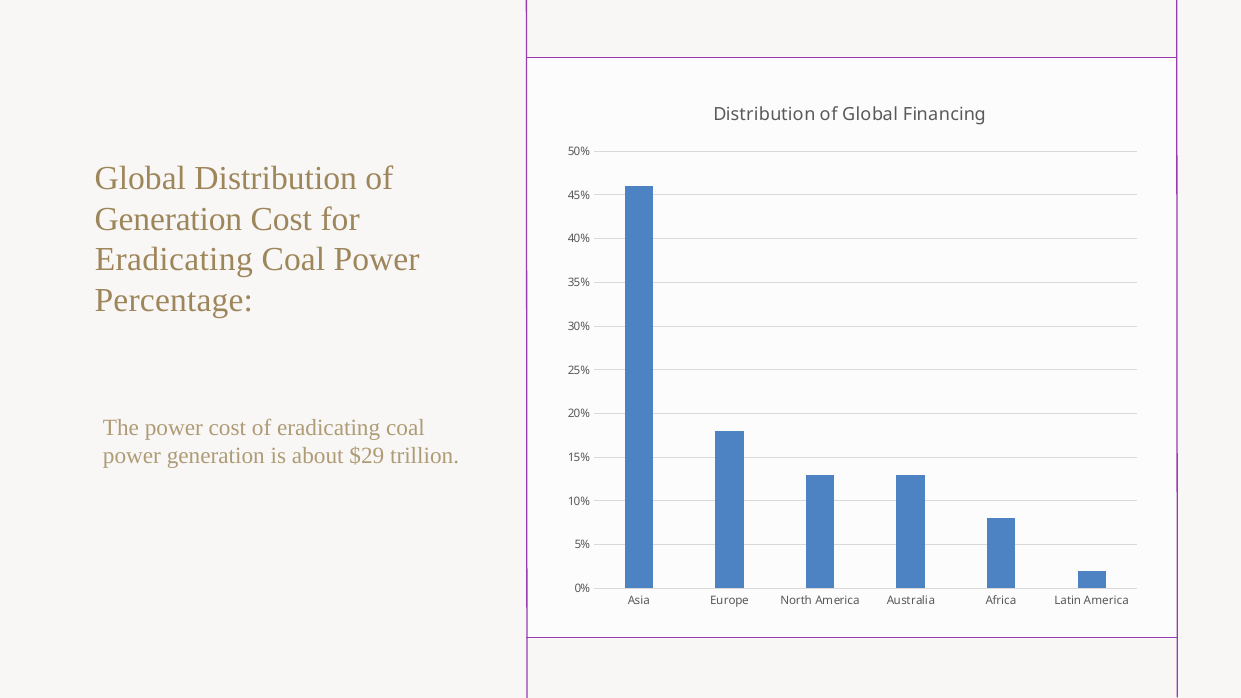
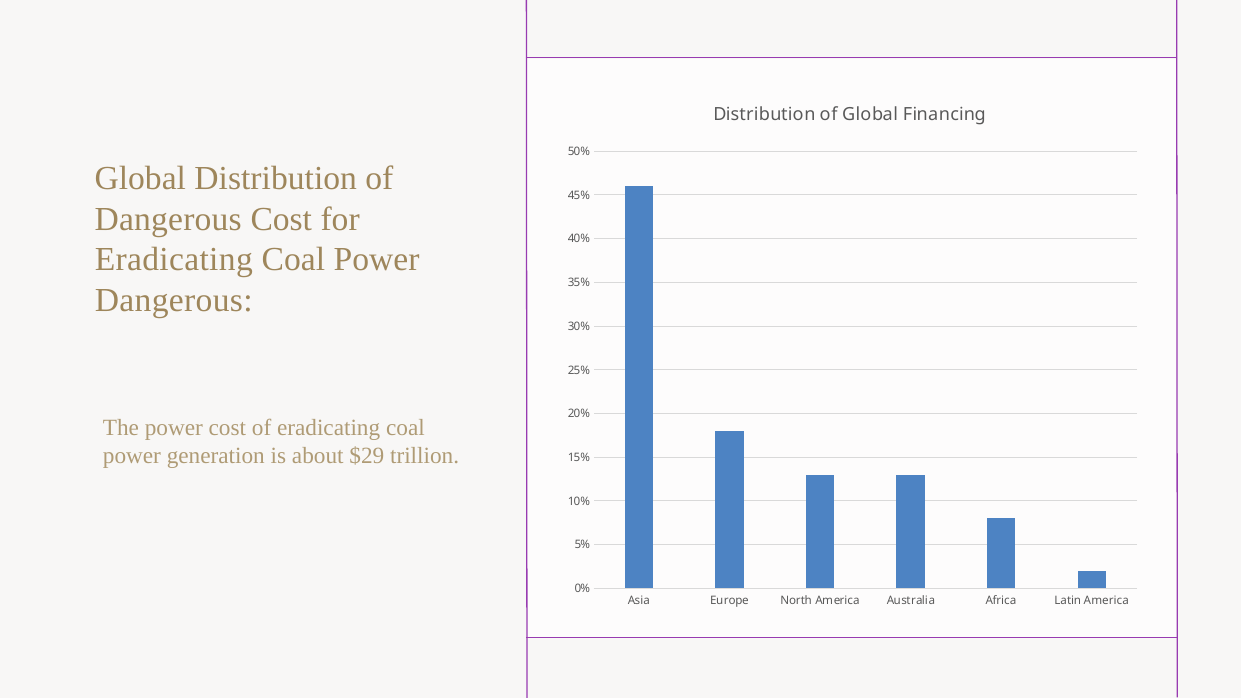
Generation at (168, 219): Generation -> Dangerous
Percentage at (174, 300): Percentage -> Dangerous
